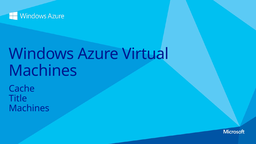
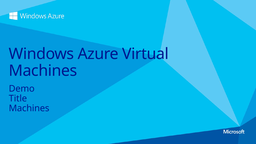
Cache: Cache -> Demo
